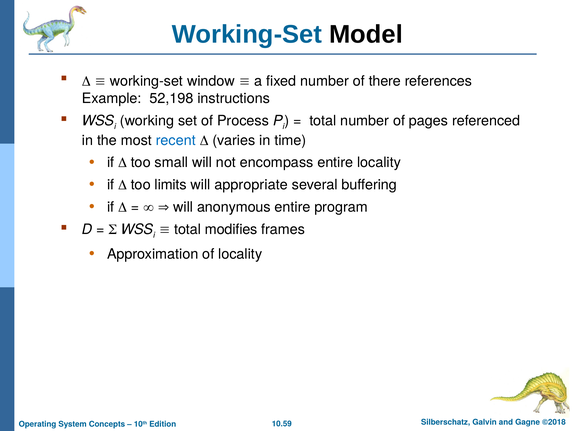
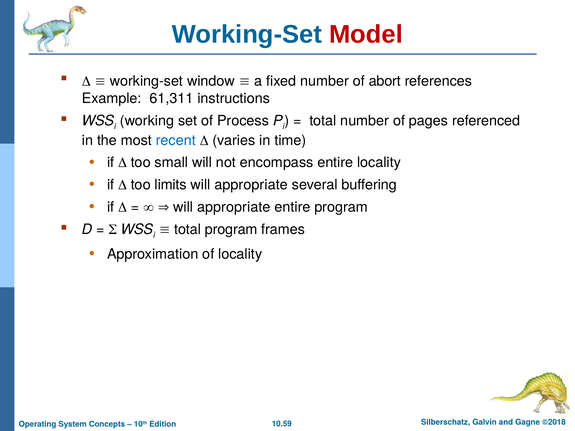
Model colour: black -> red
there: there -> abort
52,198: 52,198 -> 61,311
anonymous at (234, 207): anonymous -> appropriate
total modifies: modifies -> program
